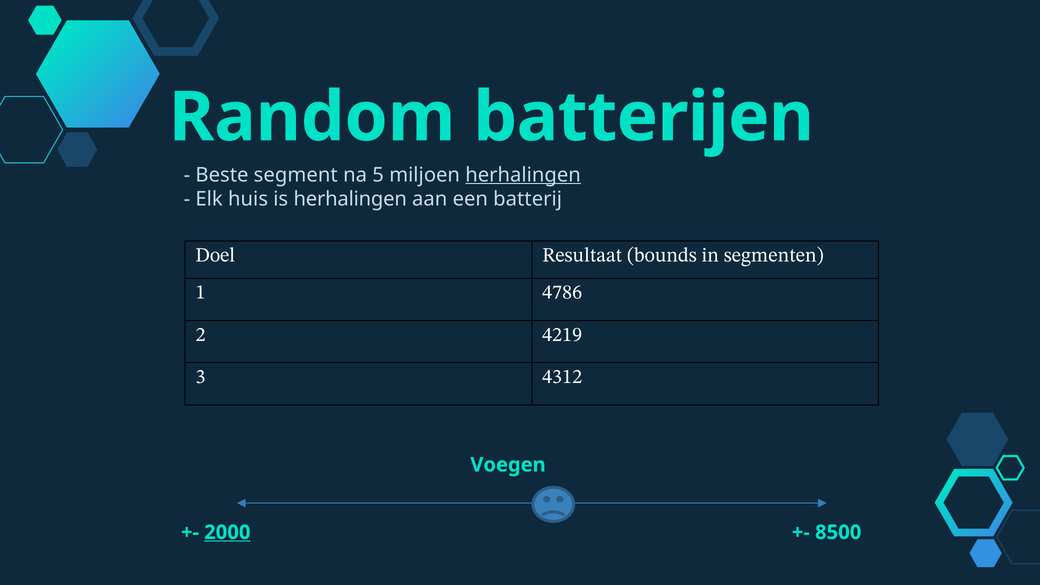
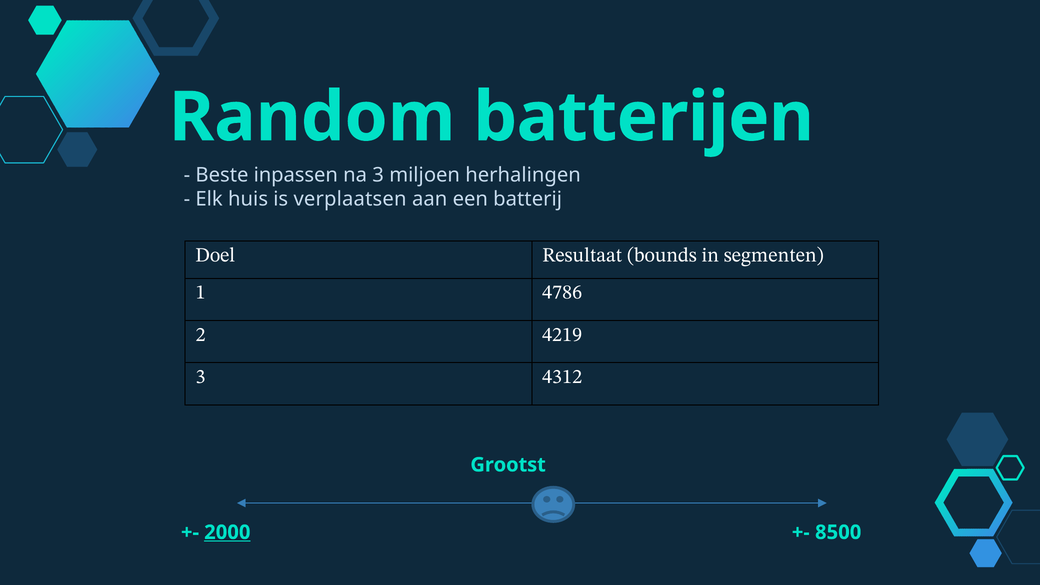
segment: segment -> inpassen
na 5: 5 -> 3
herhalingen at (523, 175) underline: present -> none
is herhalingen: herhalingen -> verplaatsen
Voegen: Voegen -> Grootst
